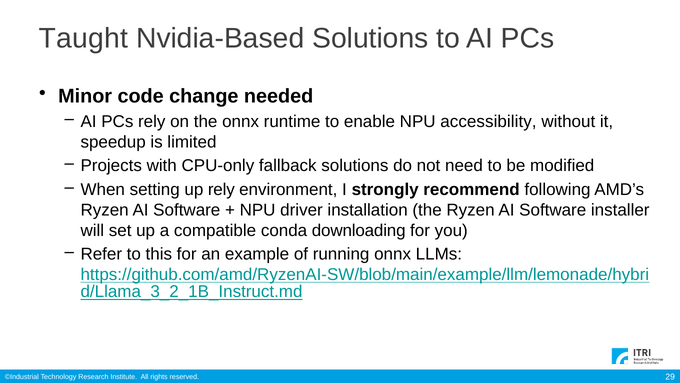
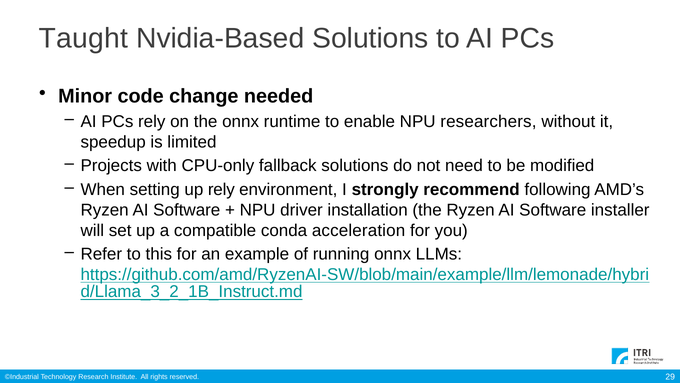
accessibility: accessibility -> researchers
downloading: downloading -> acceleration
